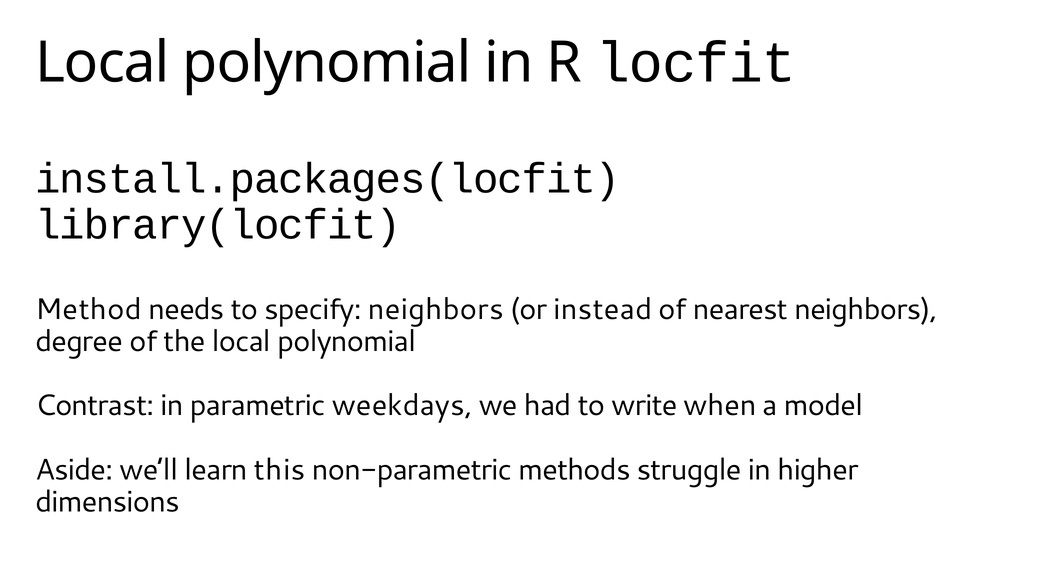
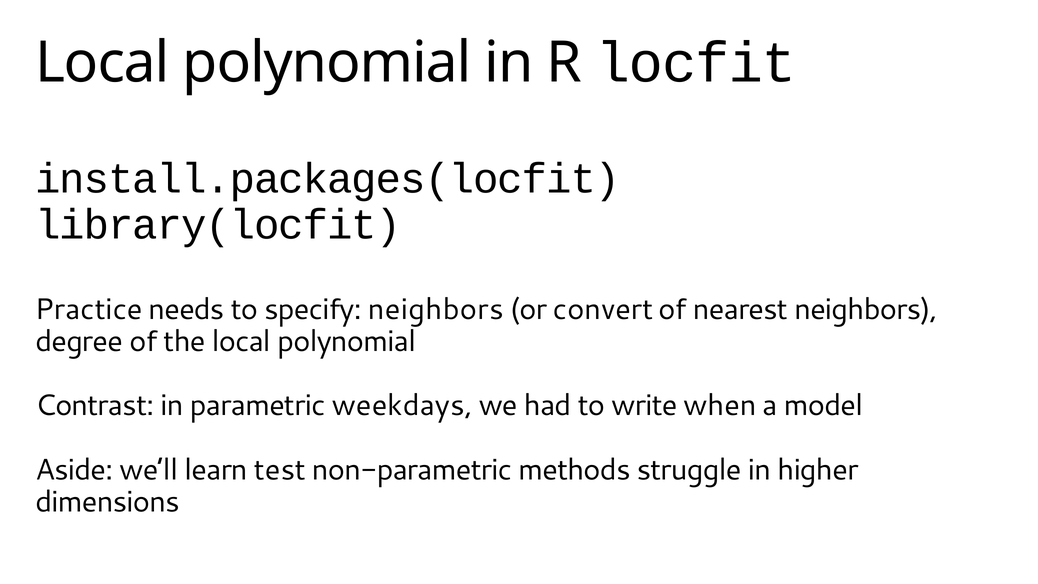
Method: Method -> Practice
instead: instead -> convert
this: this -> test
